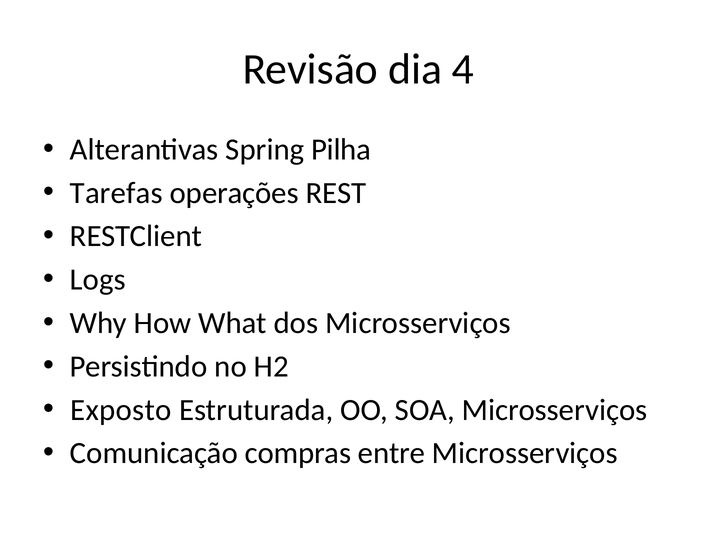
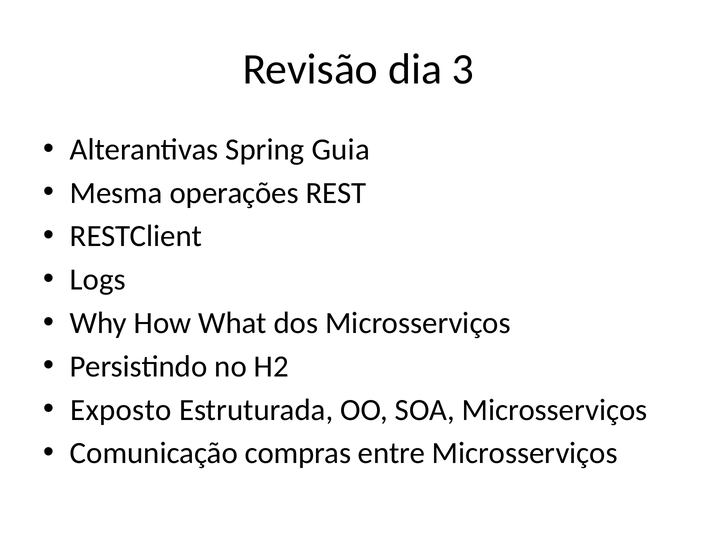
4: 4 -> 3
Pilha: Pilha -> Guia
Tarefas: Tarefas -> Mesma
